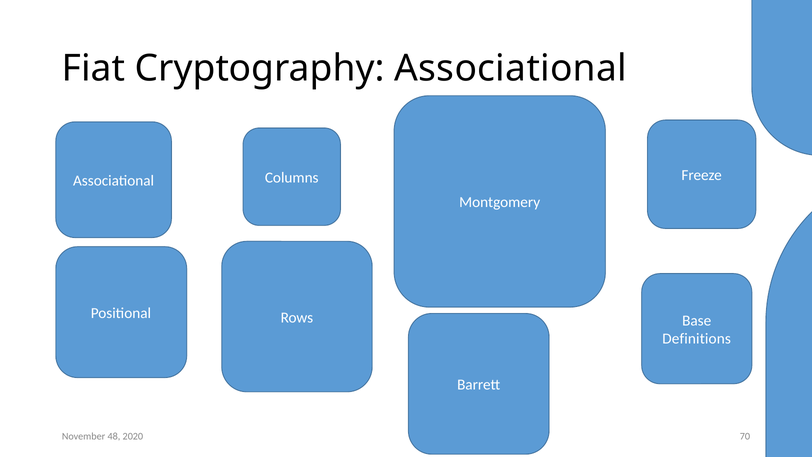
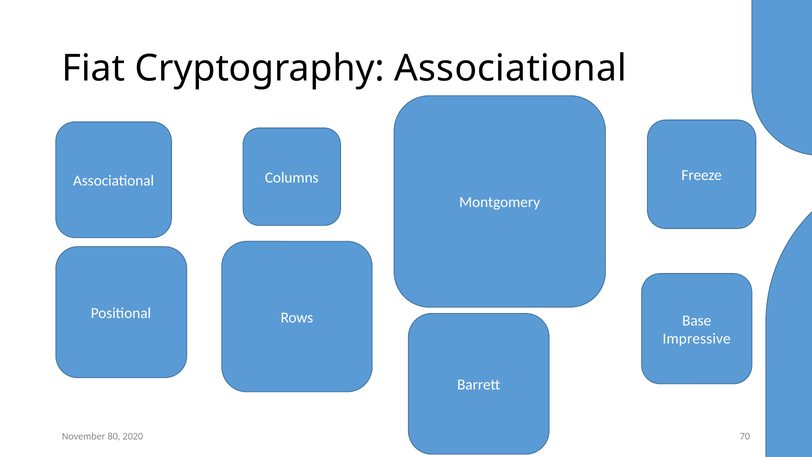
Definitions: Definitions -> Impressive
48: 48 -> 80
